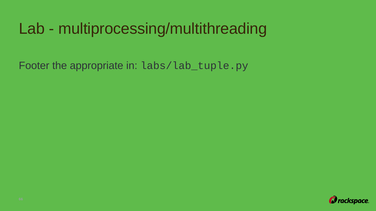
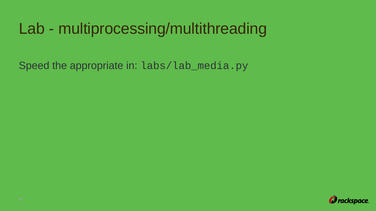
Footer: Footer -> Speed
labs/lab_tuple.py: labs/lab_tuple.py -> labs/lab_media.py
